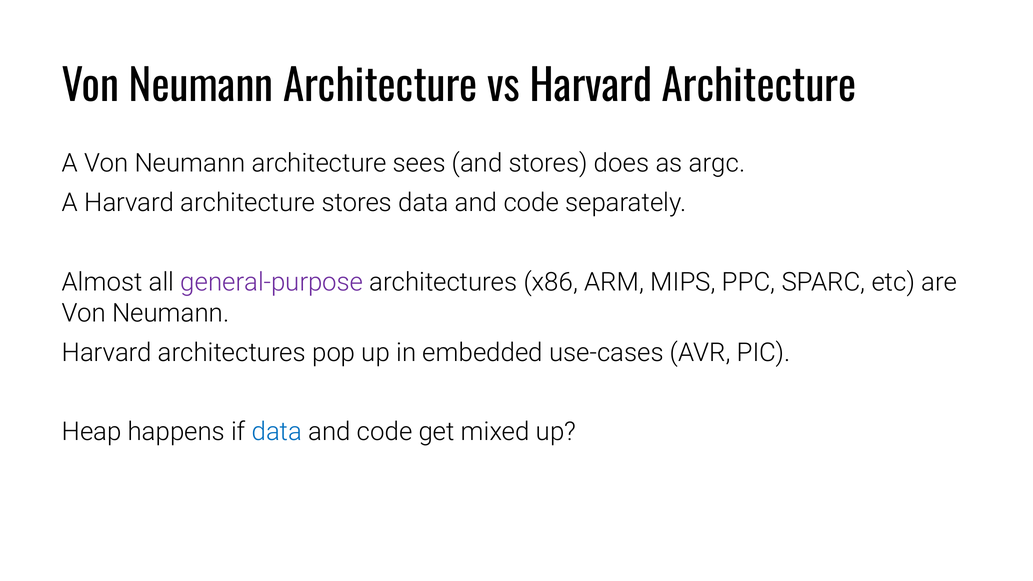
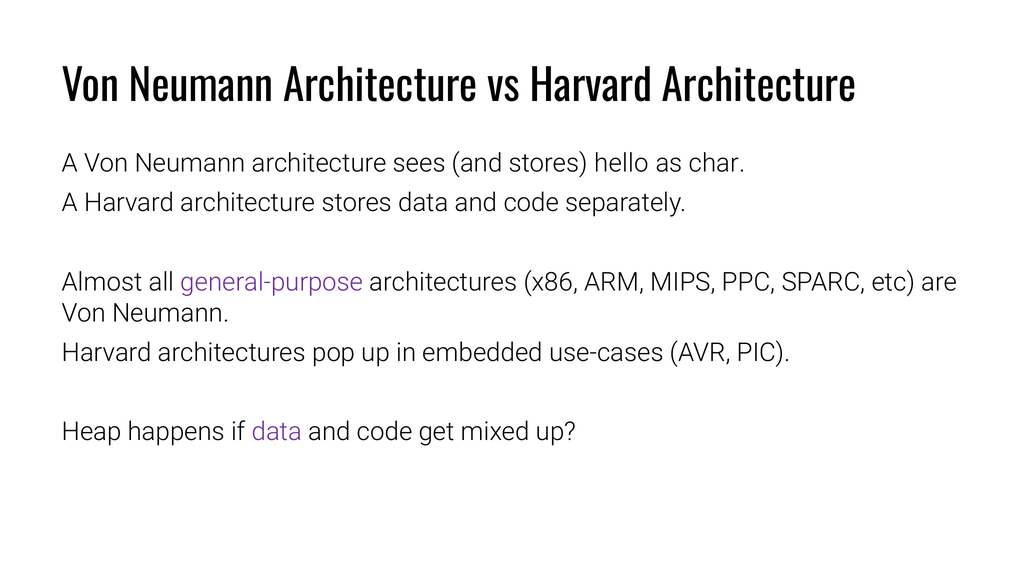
does: does -> hello
argc: argc -> char
data at (277, 432) colour: blue -> purple
